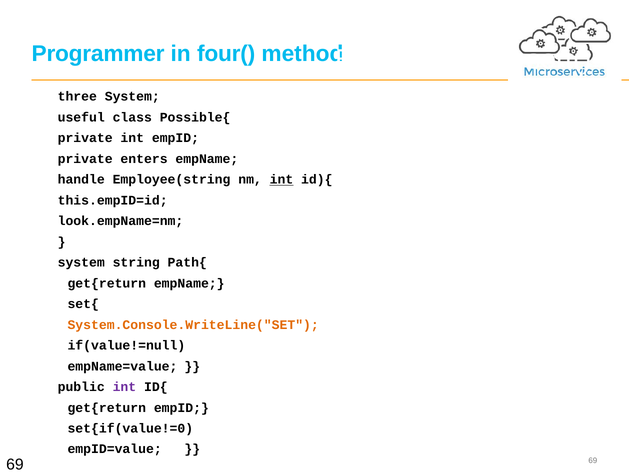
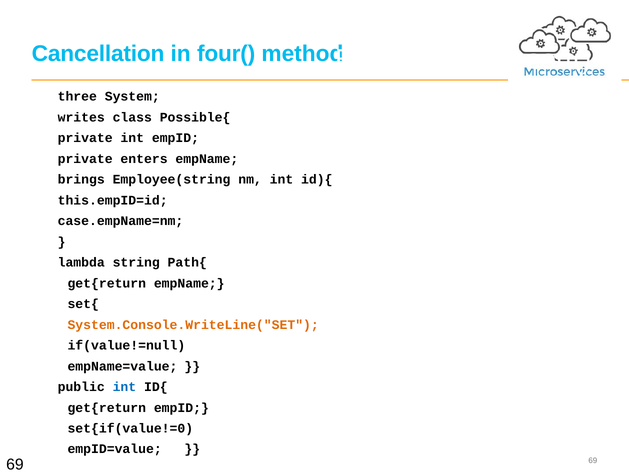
Programmer: Programmer -> Cancellation
useful: useful -> writes
handle: handle -> brings
int at (281, 179) underline: present -> none
look.empName=nm: look.empName=nm -> case.empName=nm
system at (81, 262): system -> lambda
int at (124, 387) colour: purple -> blue
